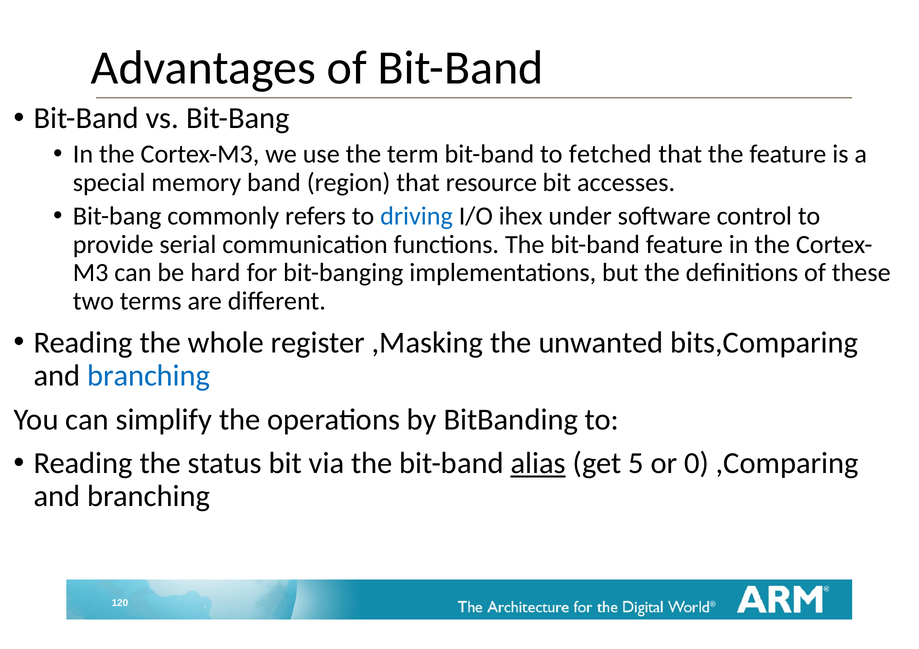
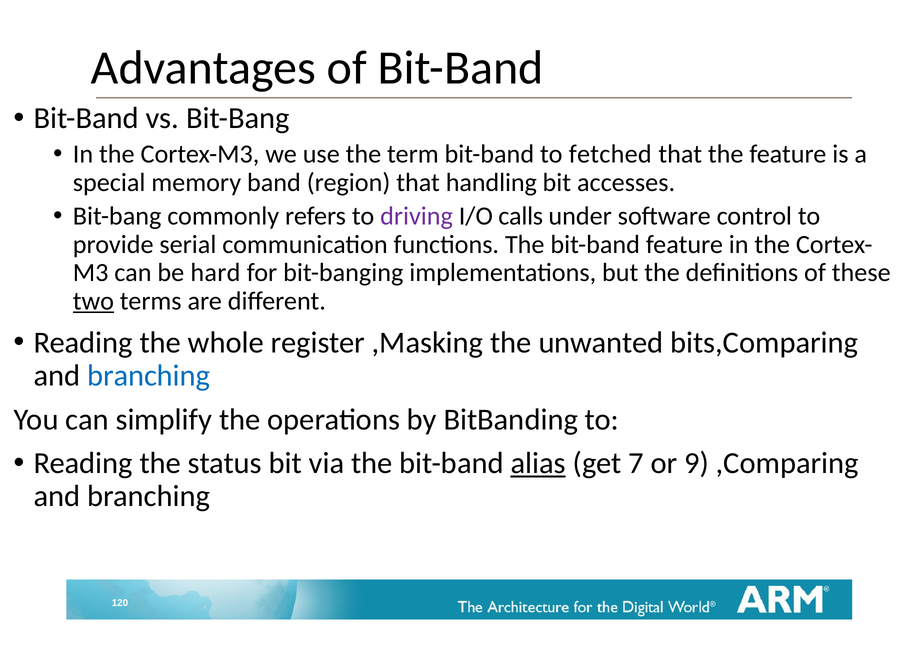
resource: resource -> handling
driving colour: blue -> purple
ihex: ihex -> calls
two underline: none -> present
5: 5 -> 7
0: 0 -> 9
